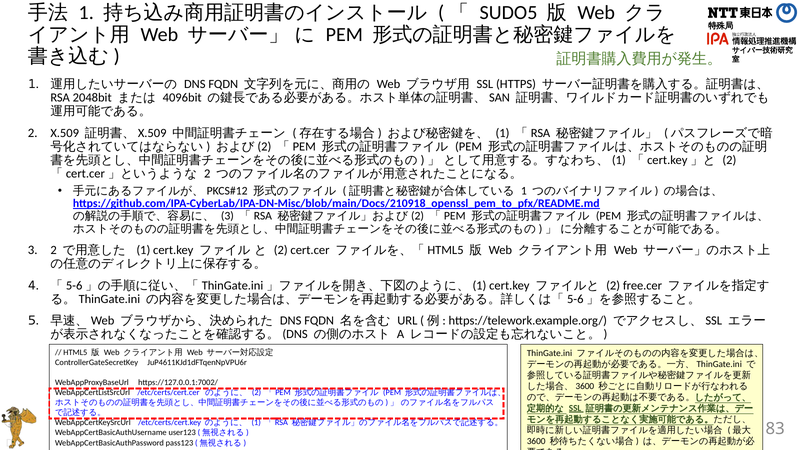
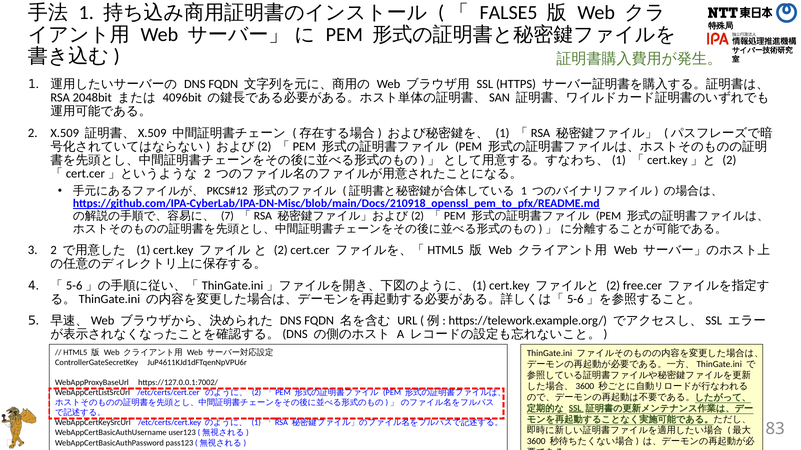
SUDO5: SUDO5 -> FALSE5
3 at (227, 216): 3 -> 7
